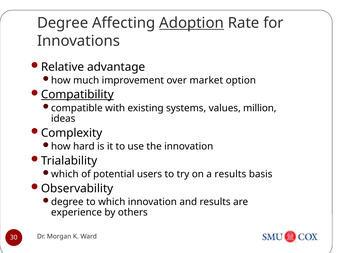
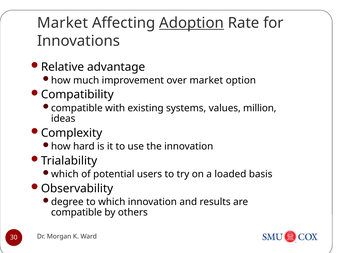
Degree at (63, 23): Degree -> Market
Compatibility underline: present -> none
a results: results -> loaded
experience at (77, 212): experience -> compatible
